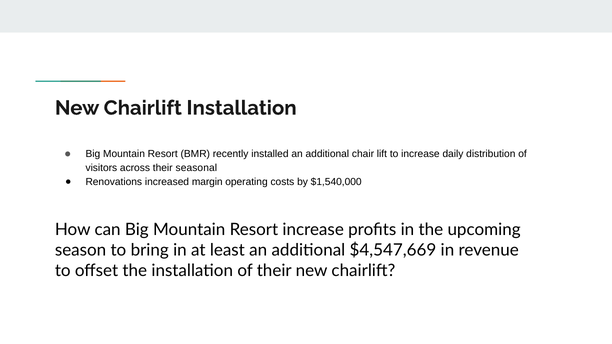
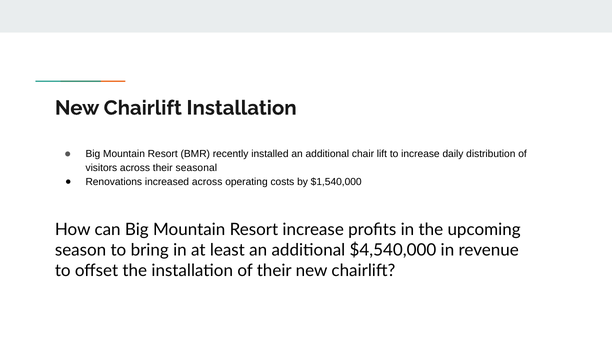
increased margin: margin -> across
$4,547,669: $4,547,669 -> $4,540,000
